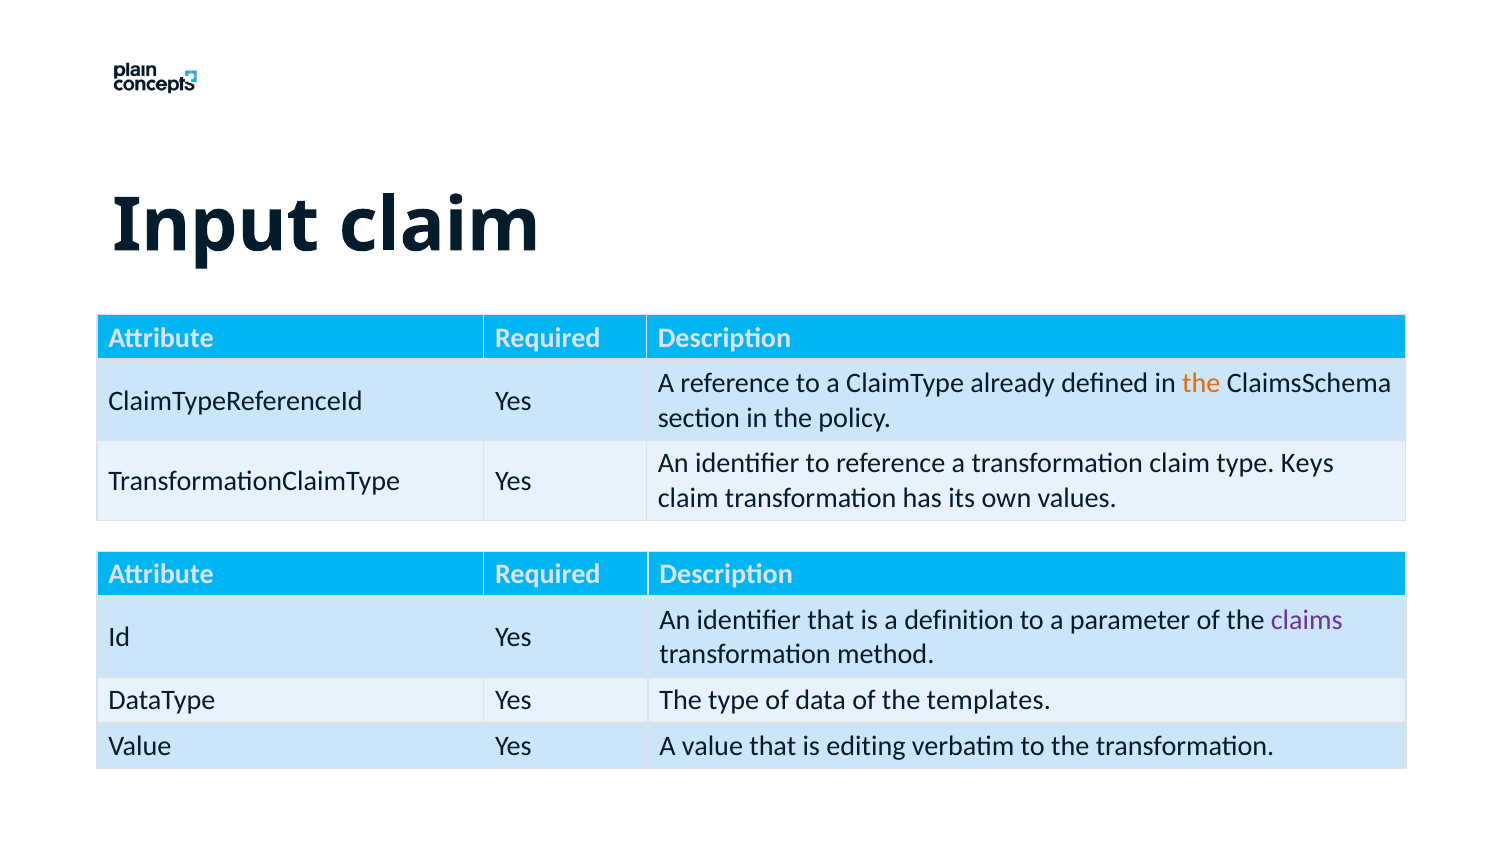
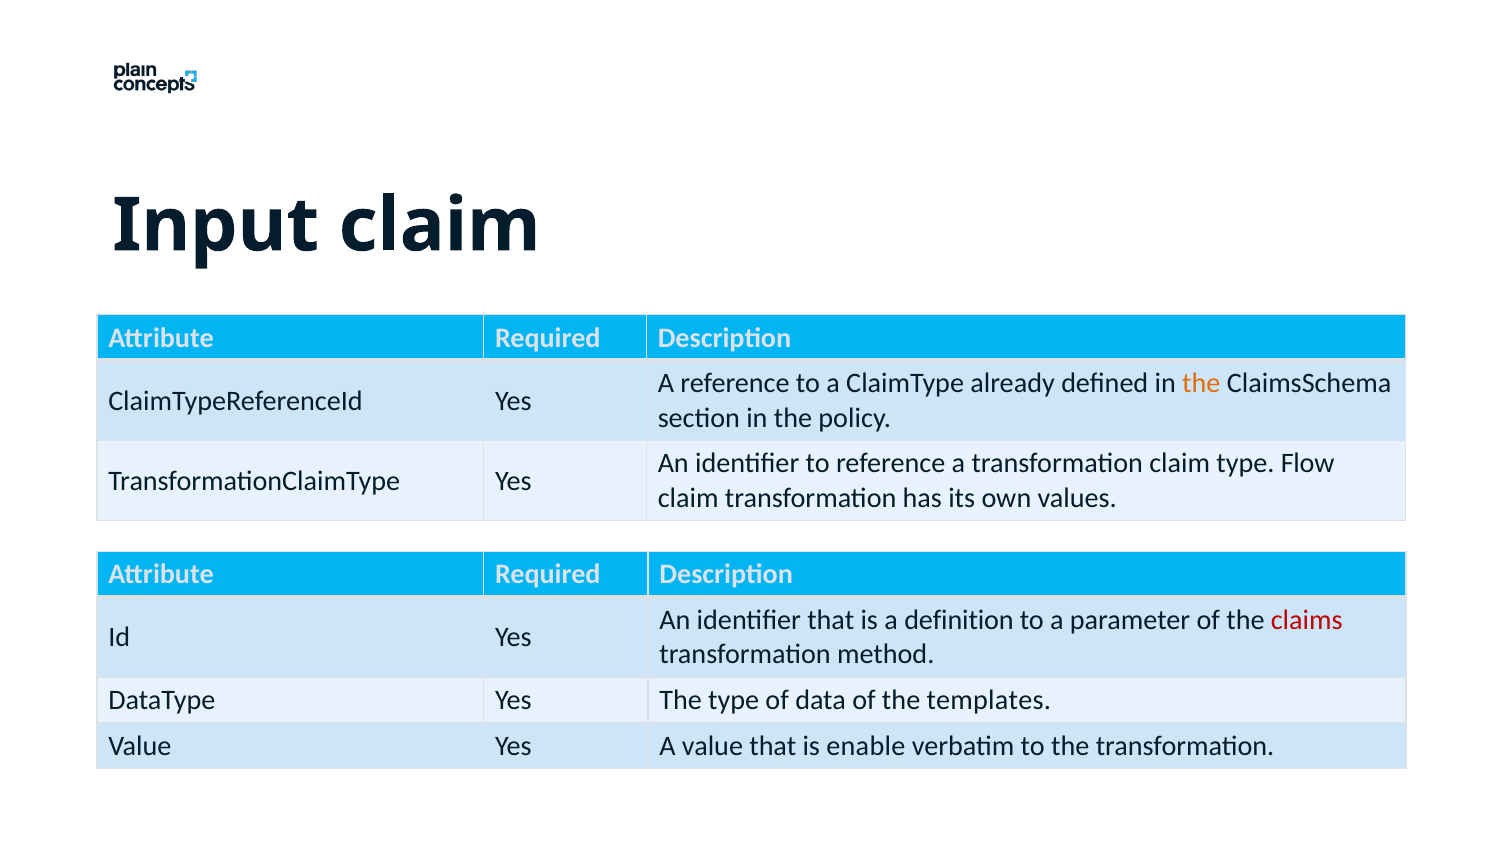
Keys: Keys -> Flow
claims colour: purple -> red
editing: editing -> enable
